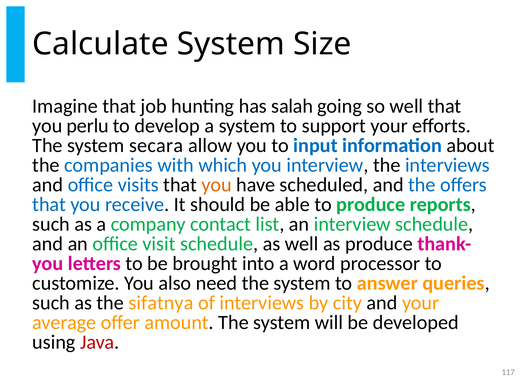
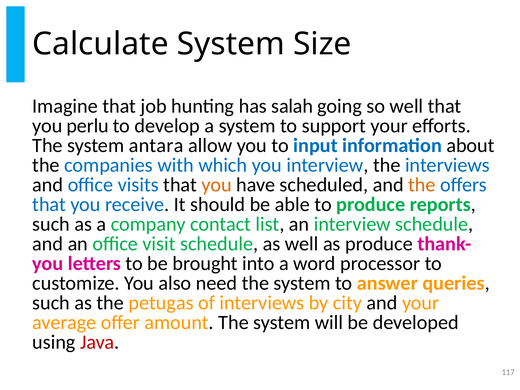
secara: secara -> antara
the at (422, 185) colour: blue -> orange
sifatnya: sifatnya -> petugas
